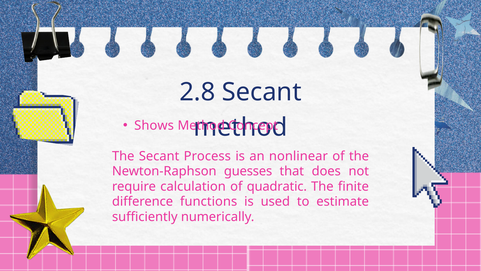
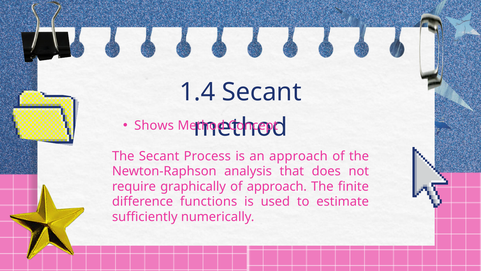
2.8: 2.8 -> 1.4
an nonlinear: nonlinear -> approach
guesses: guesses -> analysis
calculation: calculation -> graphically
of quadratic: quadratic -> approach
